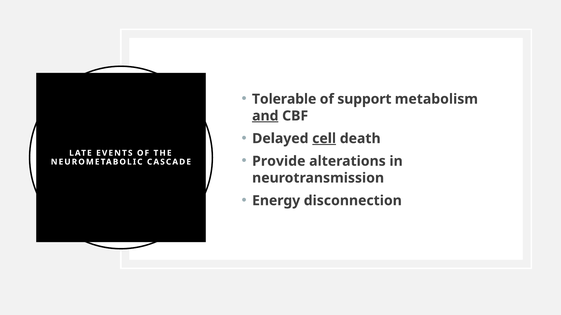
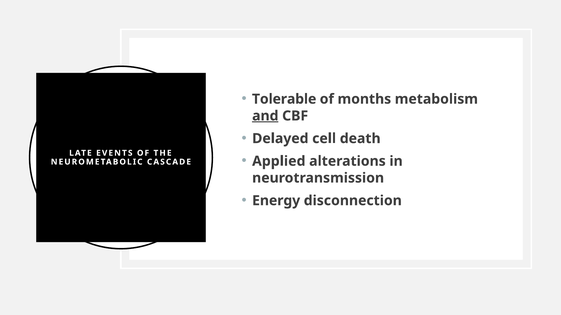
support: support -> months
cell underline: present -> none
Provide: Provide -> Applied
